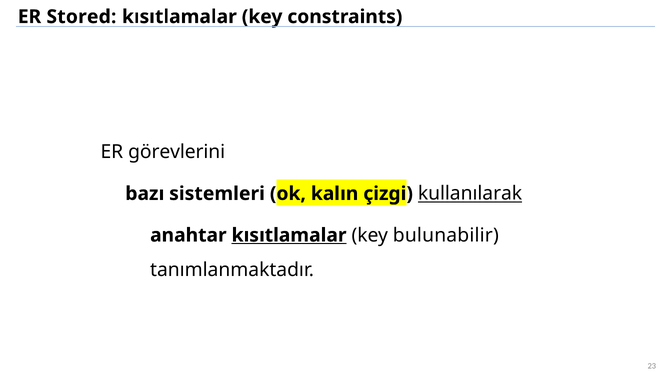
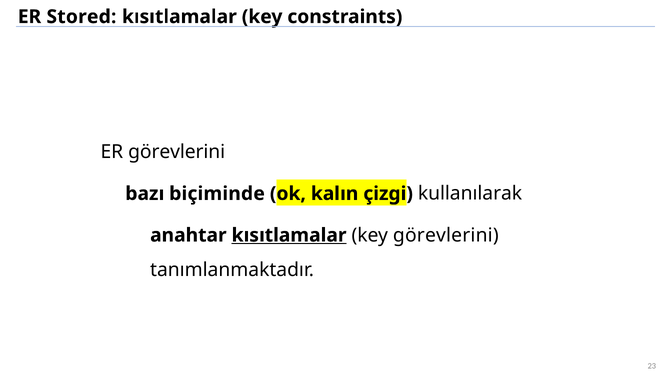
sistemleri: sistemleri -> biçiminde
kullanılarak underline: present -> none
key bulunabilir: bulunabilir -> görevlerini
